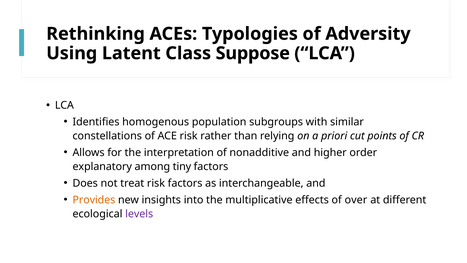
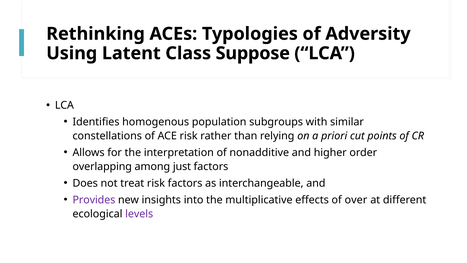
explanatory: explanatory -> overlapping
tiny: tiny -> just
Provides colour: orange -> purple
